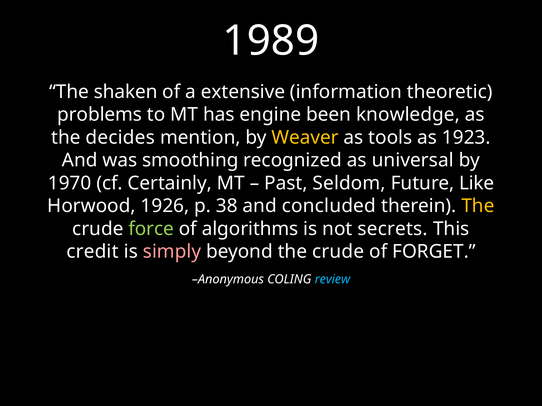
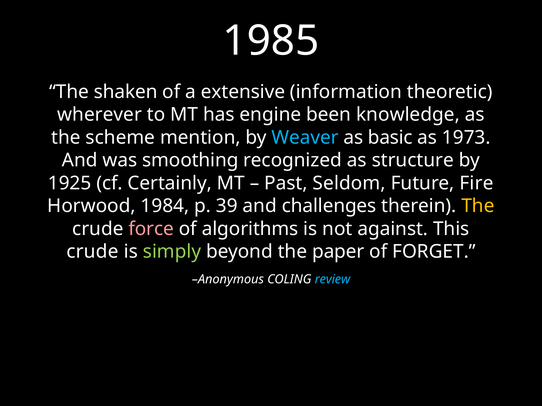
1989: 1989 -> 1985
problems: problems -> wherever
decides: decides -> scheme
Weaver colour: yellow -> light blue
tools: tools -> basic
1923: 1923 -> 1973
universal: universal -> structure
1970: 1970 -> 1925
Like: Like -> Fire
1926: 1926 -> 1984
38: 38 -> 39
concluded: concluded -> challenges
force colour: light green -> pink
secrets: secrets -> against
credit at (93, 252): credit -> crude
simply colour: pink -> light green
beyond the crude: crude -> paper
